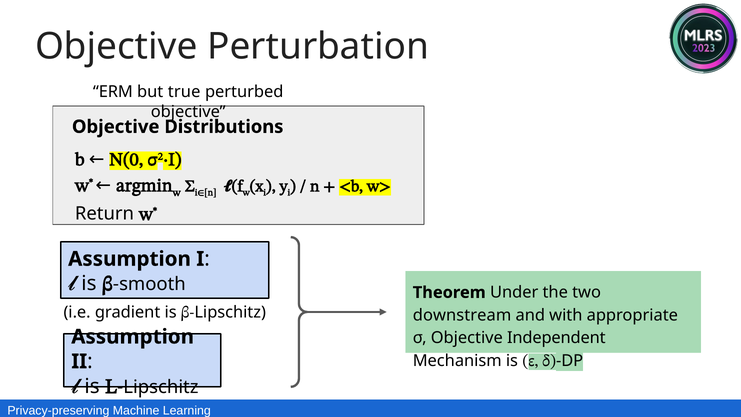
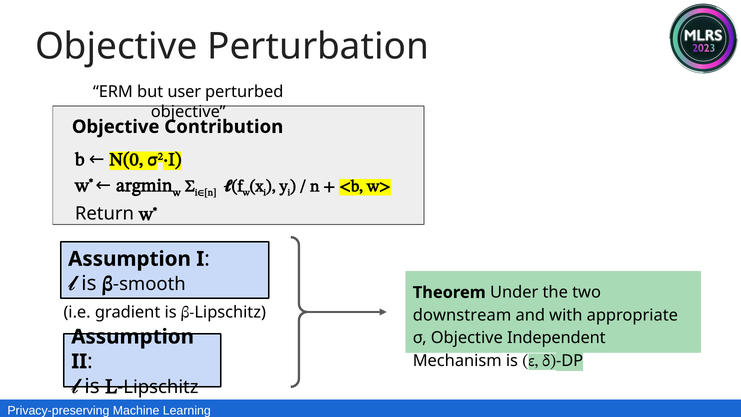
true: true -> user
Distributions: Distributions -> Contribution
